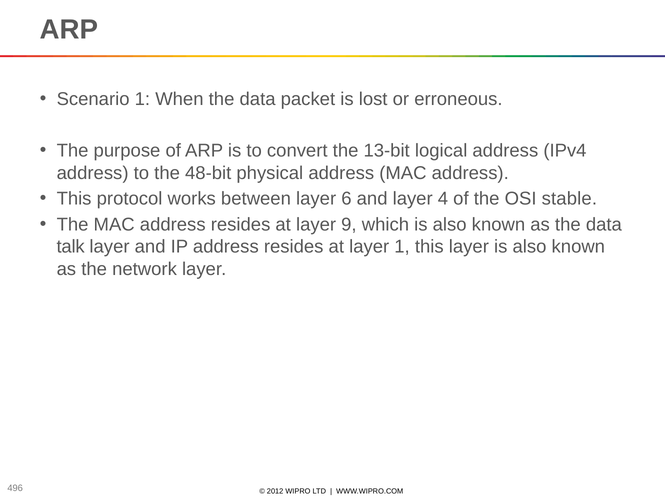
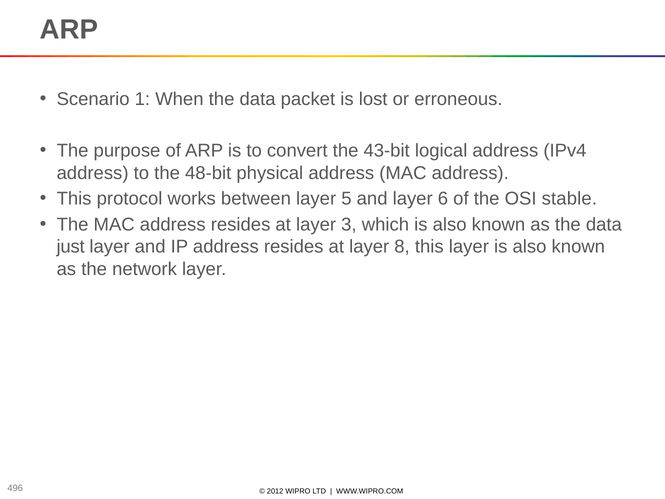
13-bit: 13-bit -> 43-bit
6: 6 -> 5
4: 4 -> 6
9: 9 -> 3
talk: talk -> just
layer 1: 1 -> 8
